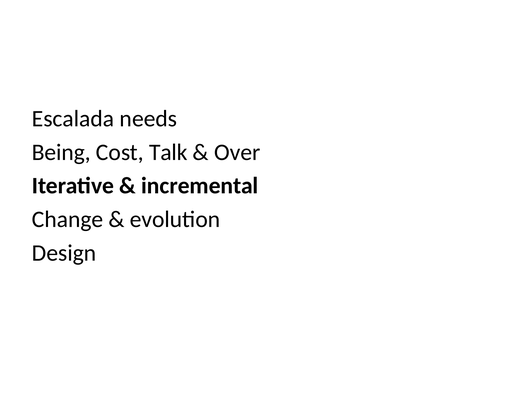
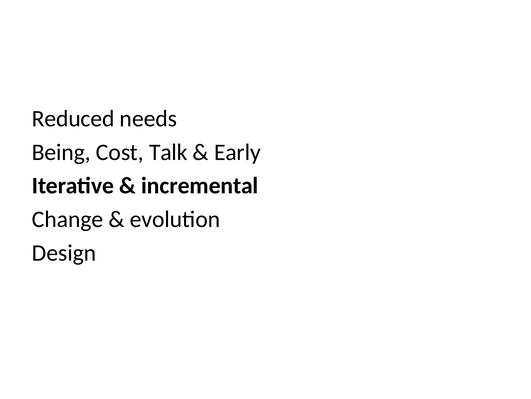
Escalada: Escalada -> Reduced
Over: Over -> Early
